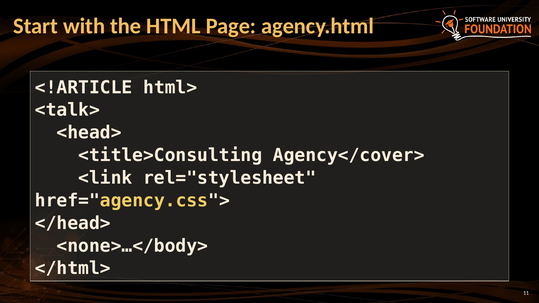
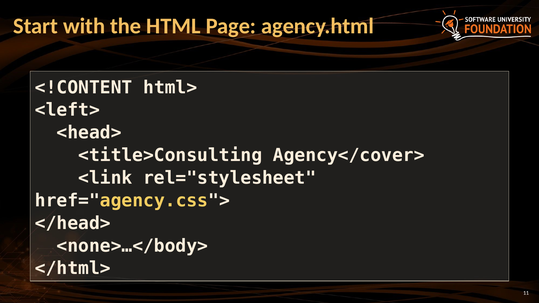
<!ARTICLE: <!ARTICLE -> <!CONTENT
<talk>: <talk> -> <left>
